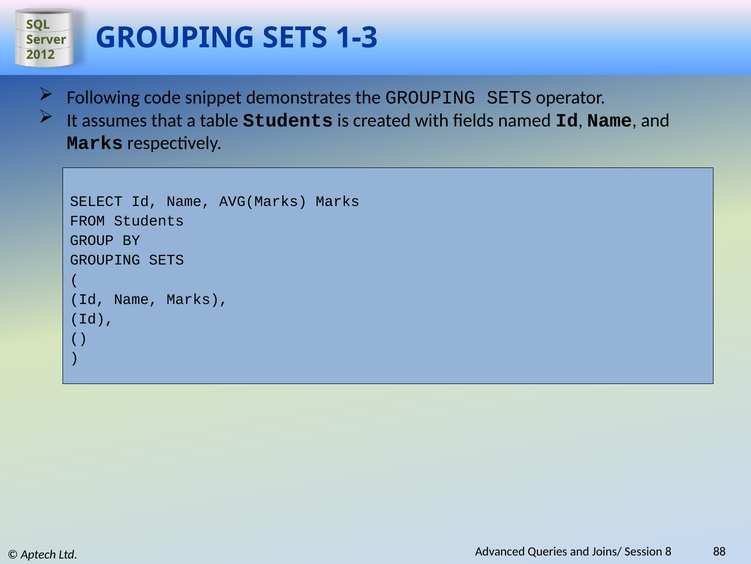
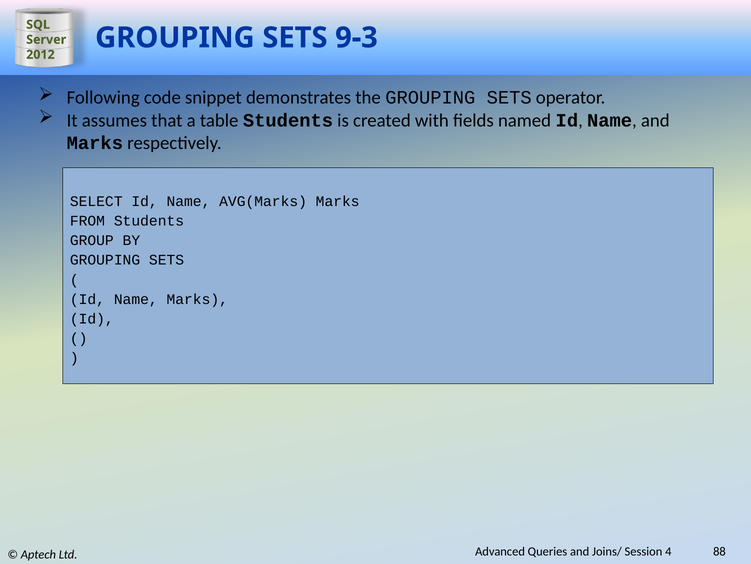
1-3: 1-3 -> 9-3
8: 8 -> 4
